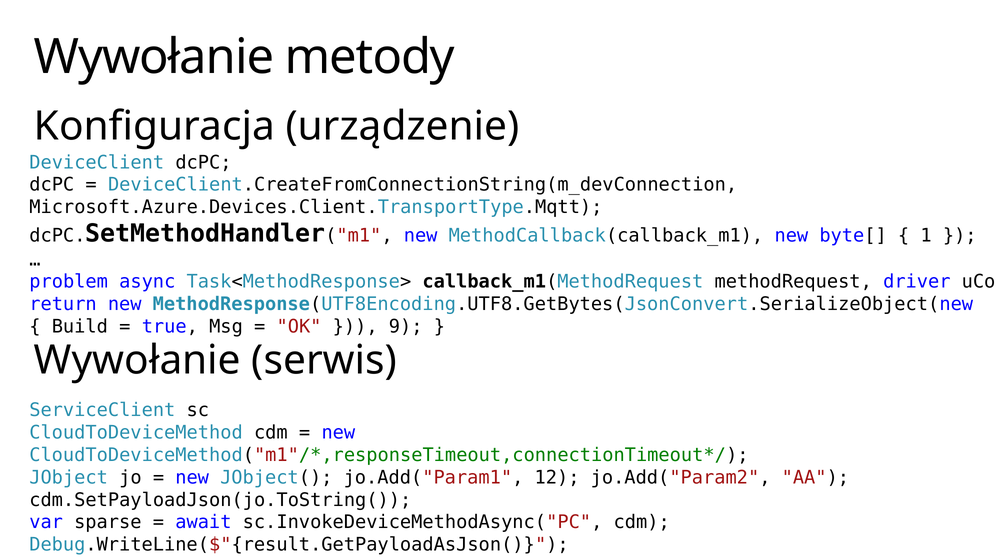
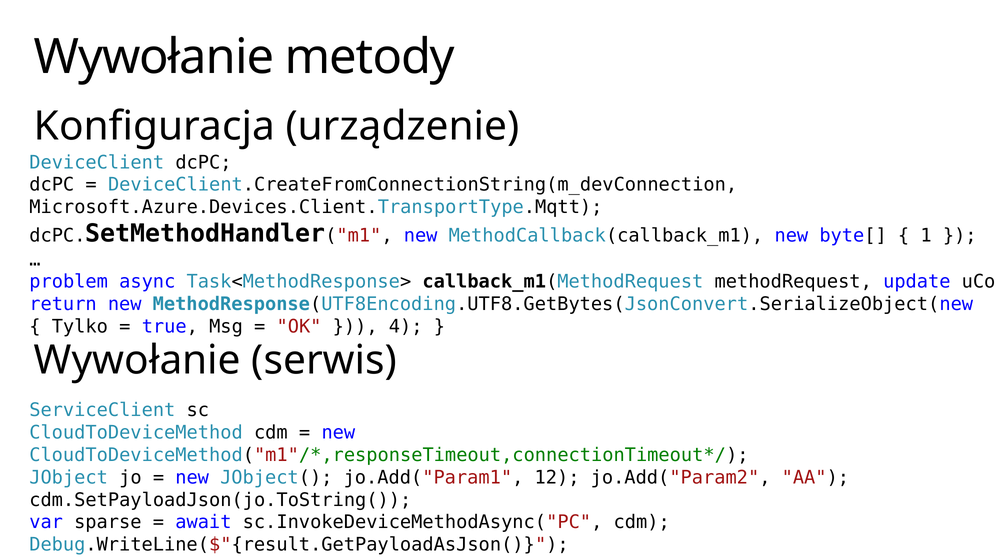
driver: driver -> update
Build: Build -> Tylko
9: 9 -> 4
